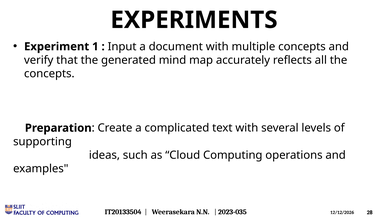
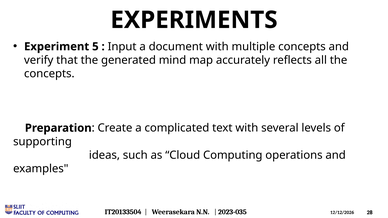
1: 1 -> 5
